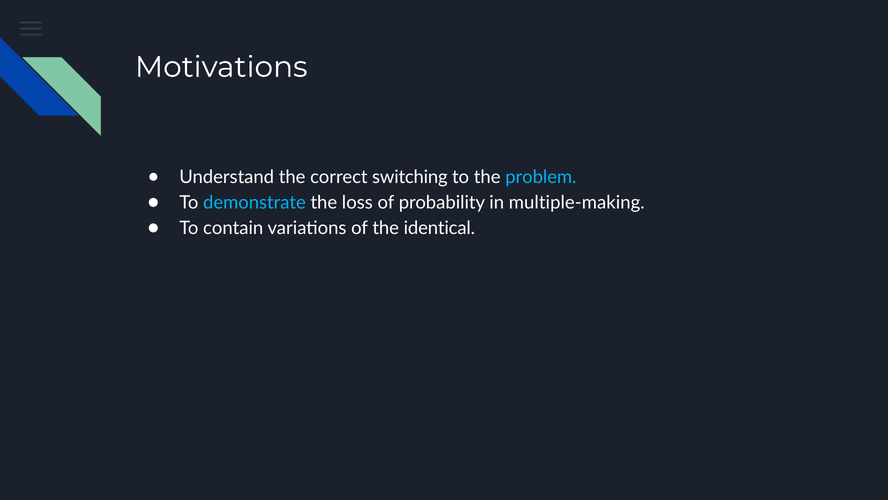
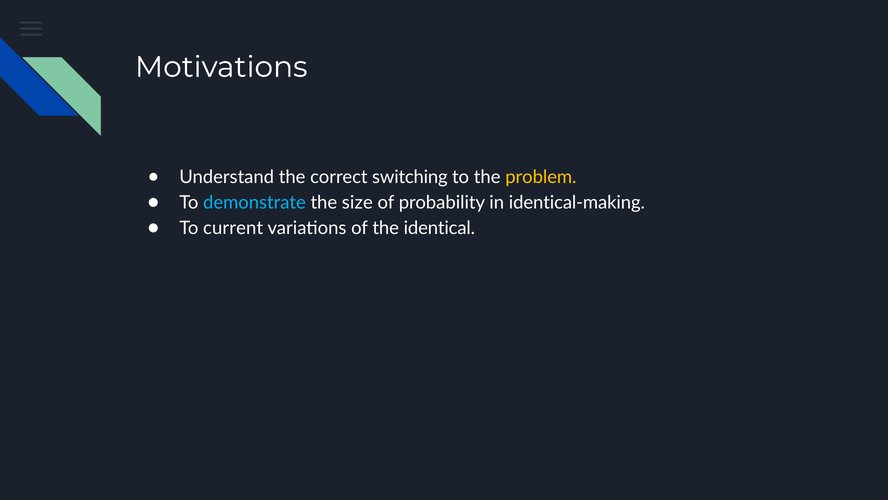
problem colour: light blue -> yellow
loss: loss -> size
multiple-making: multiple-making -> identical-making
contain: contain -> current
